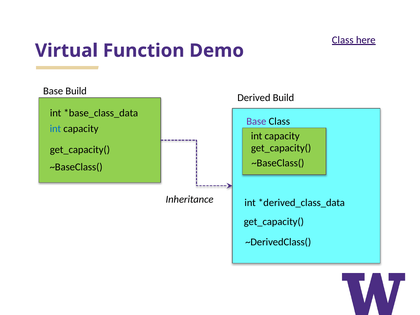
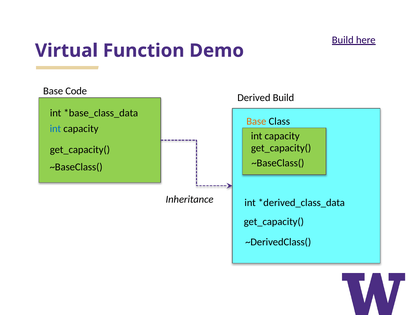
Class at (343, 40): Class -> Build
Base Build: Build -> Code
Base at (256, 121) colour: purple -> orange
